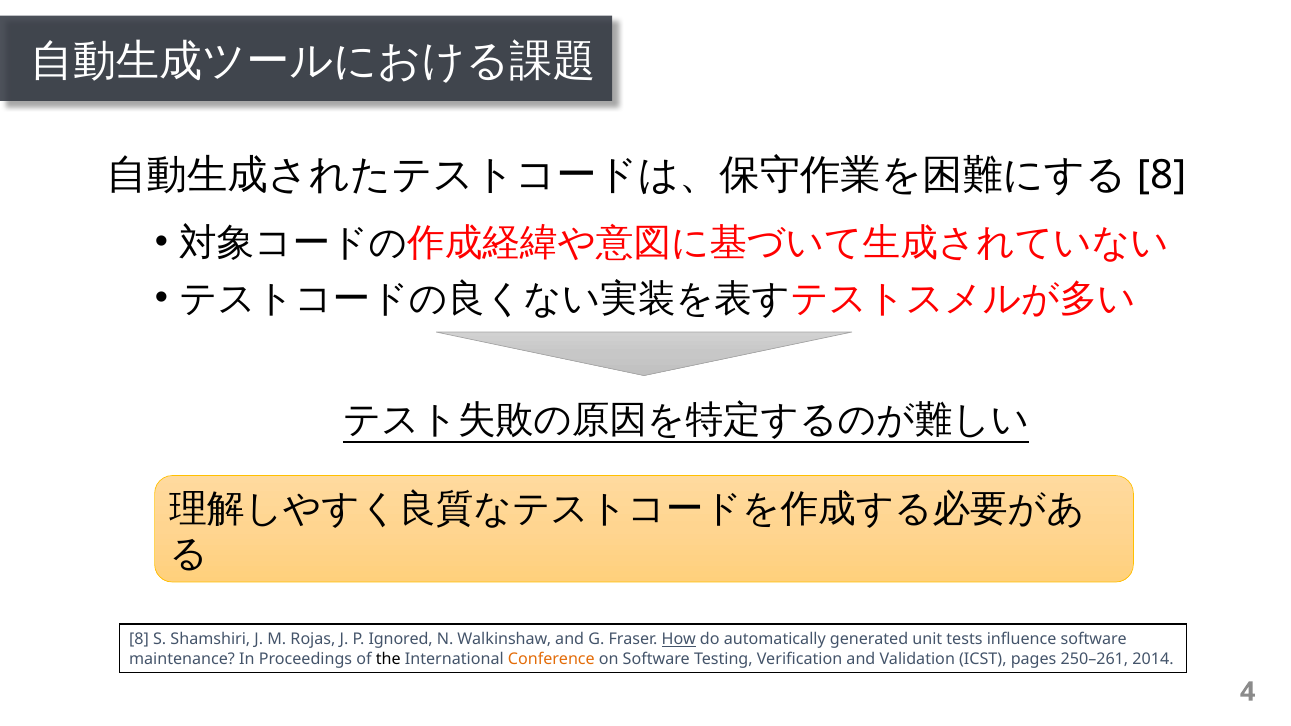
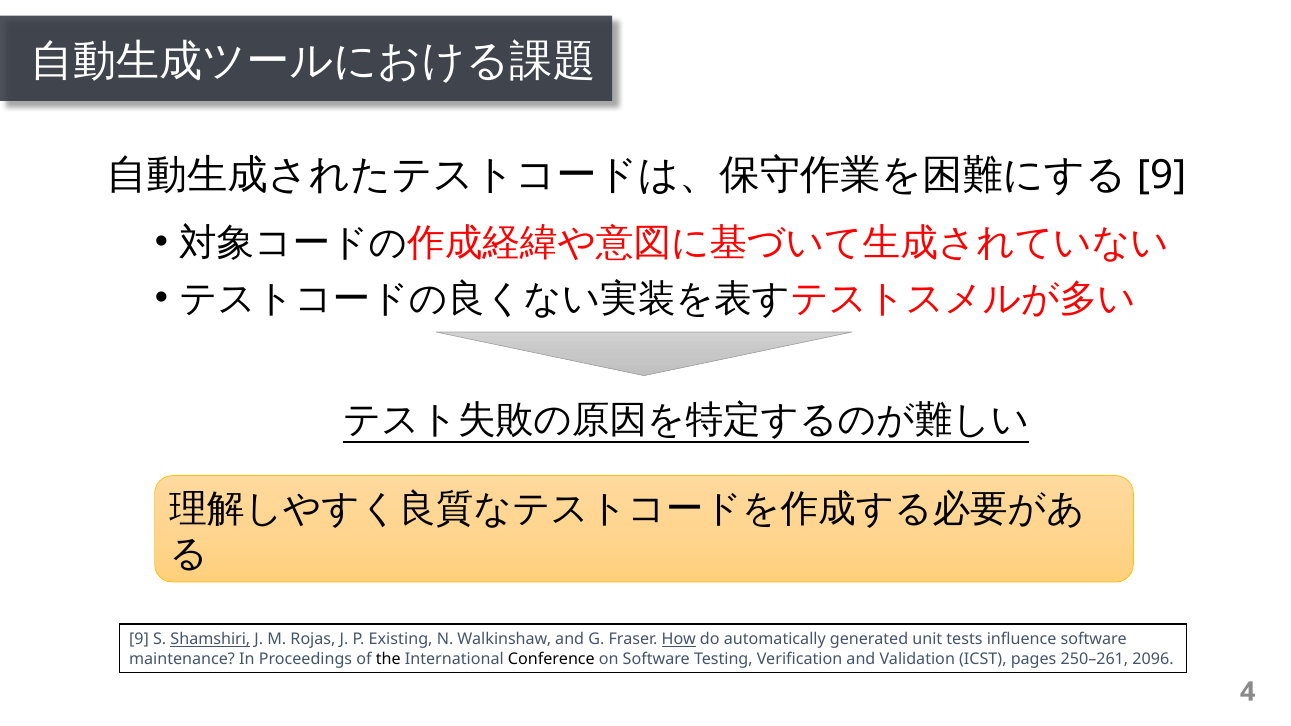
8 at (1162, 176): 8 -> 9
8 at (139, 640): 8 -> 9
Shamshiri underline: none -> present
Ignored: Ignored -> Existing
Conference colour: orange -> black
2014: 2014 -> 2096
